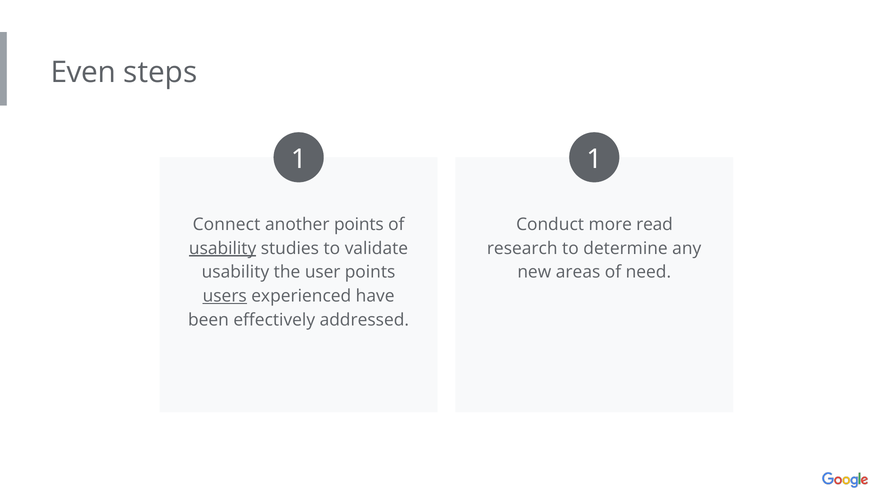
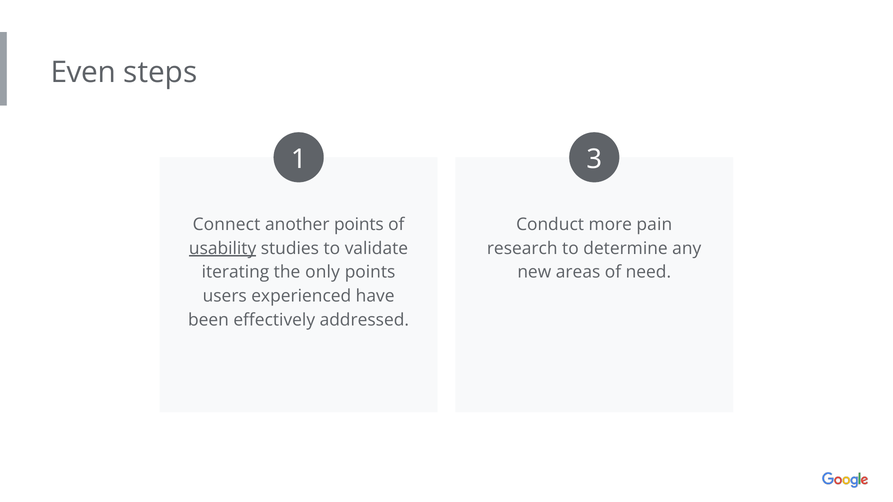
1 1: 1 -> 3
read: read -> pain
usability at (235, 272): usability -> iterating
user: user -> only
users underline: present -> none
